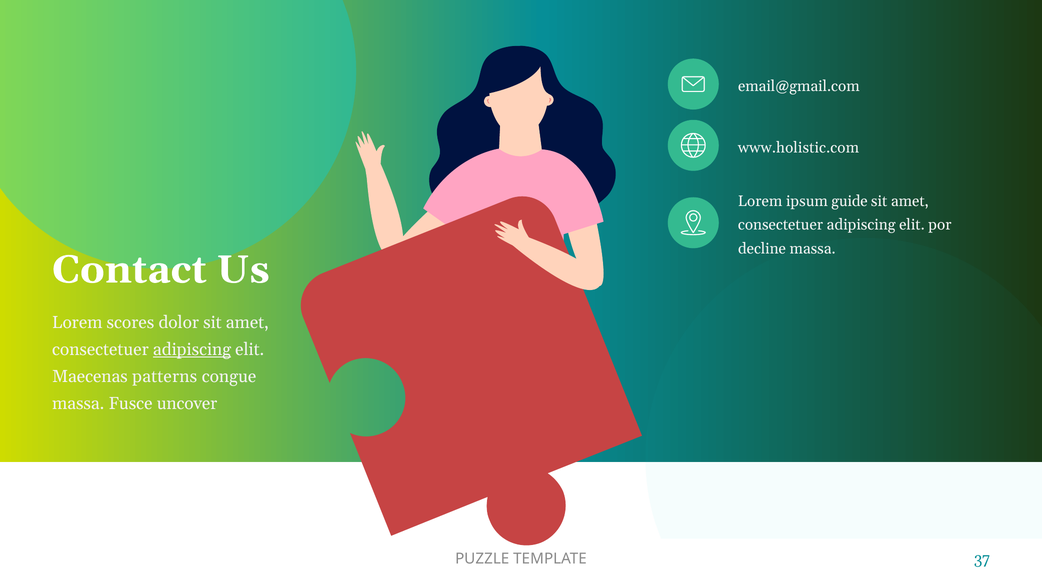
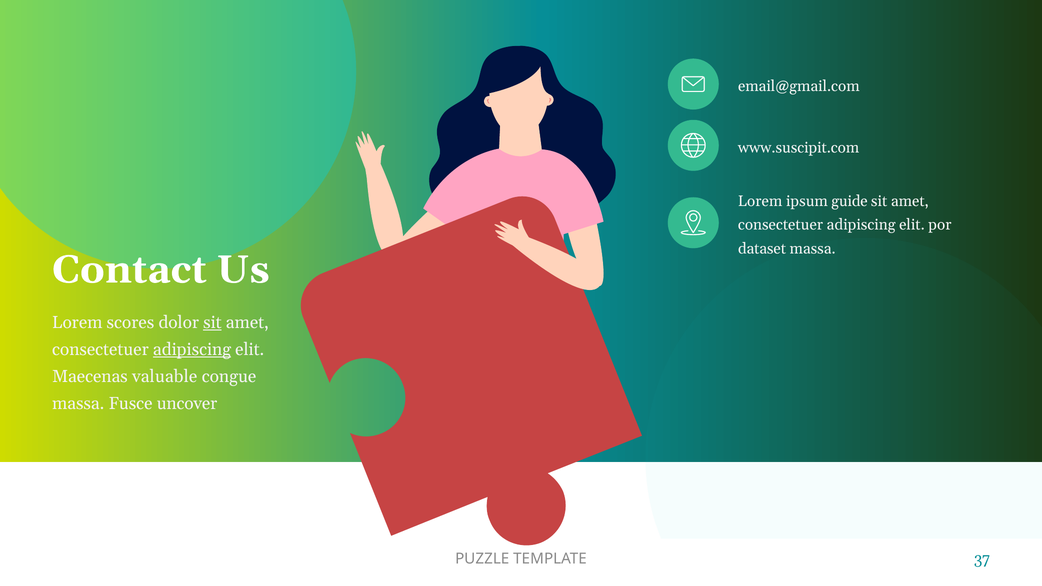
www.holistic.com: www.holistic.com -> www.suscipit.com
decline: decline -> dataset
sit at (212, 323) underline: none -> present
patterns: patterns -> valuable
